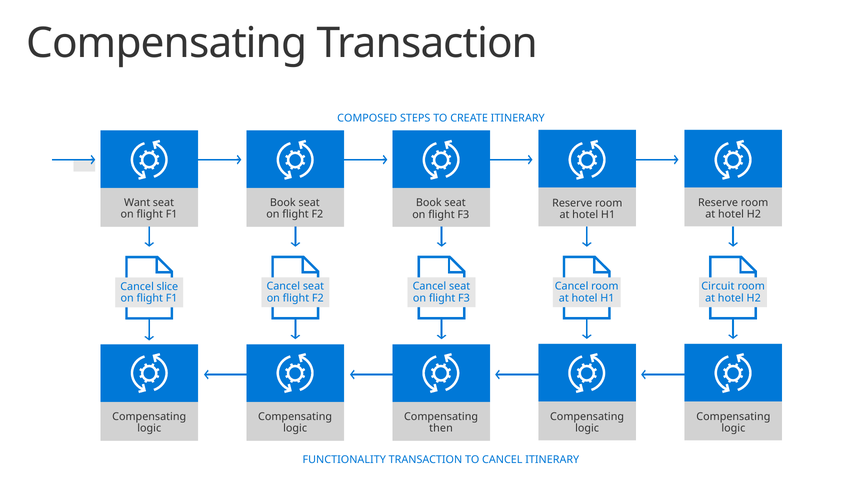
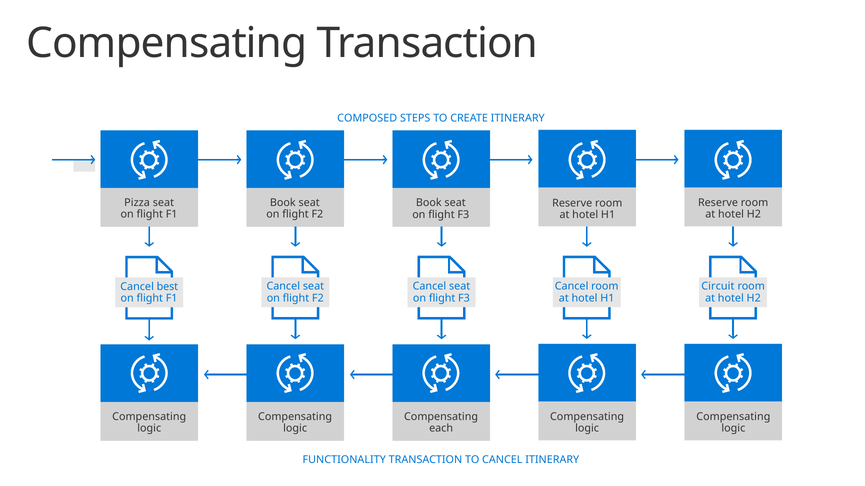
Want: Want -> Pizza
slice: slice -> best
then: then -> each
